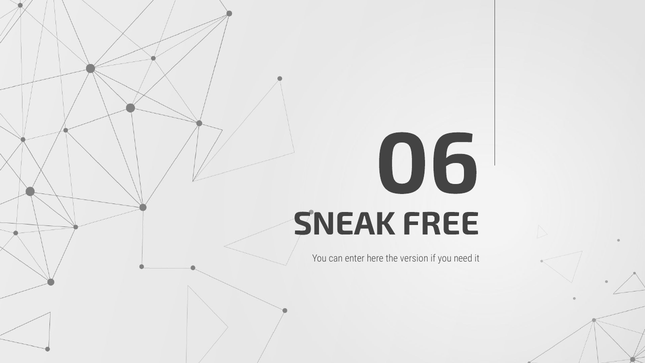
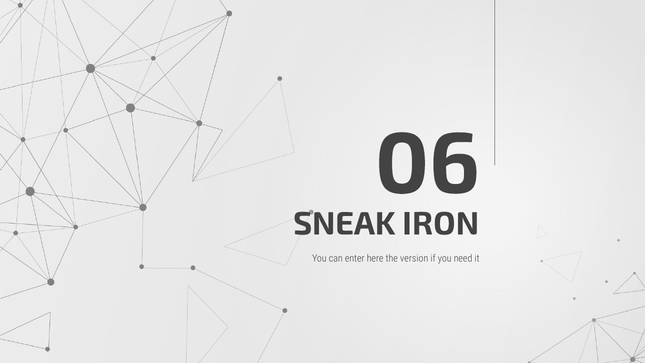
FREE: FREE -> IRON
